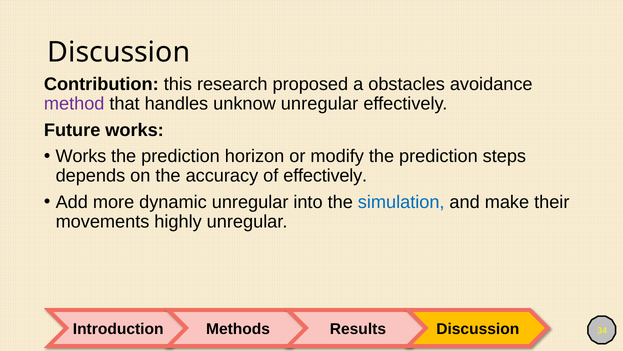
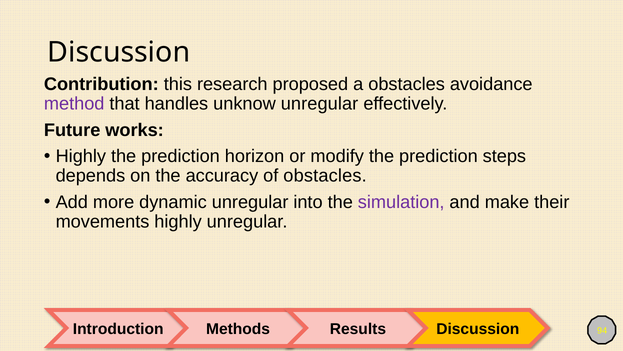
Works at (81, 156): Works -> Highly
of effectively: effectively -> obstacles
simulation colour: blue -> purple
34: 34 -> 94
